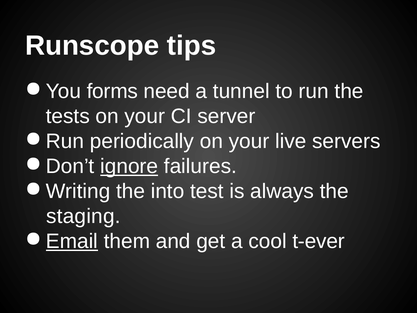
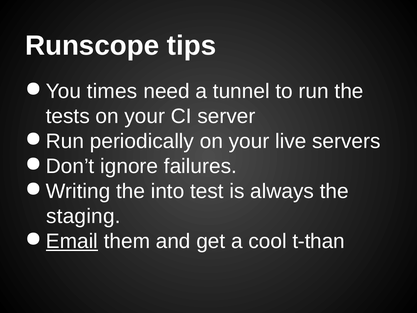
forms: forms -> times
ignore underline: present -> none
t-ever: t-ever -> t-than
